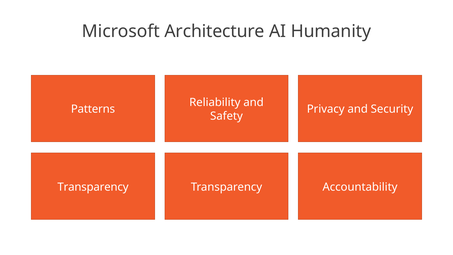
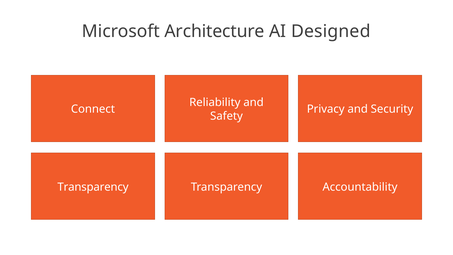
Humanity: Humanity -> Designed
Patterns: Patterns -> Connect
